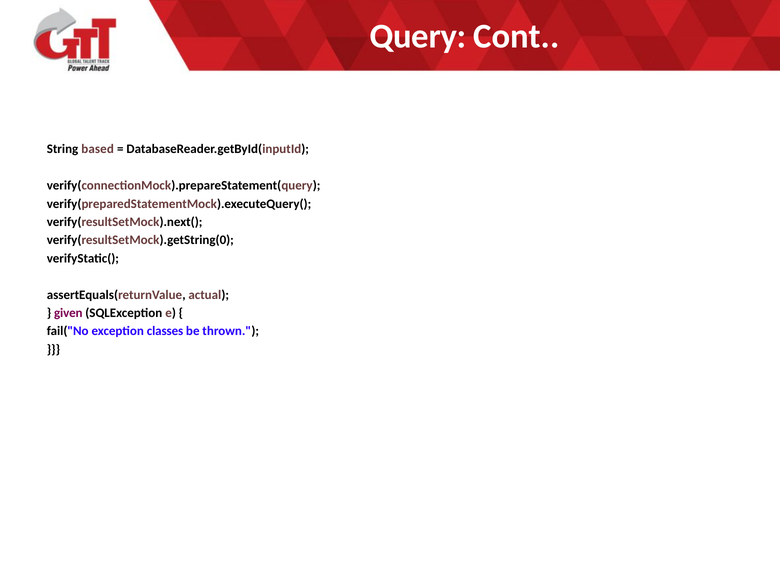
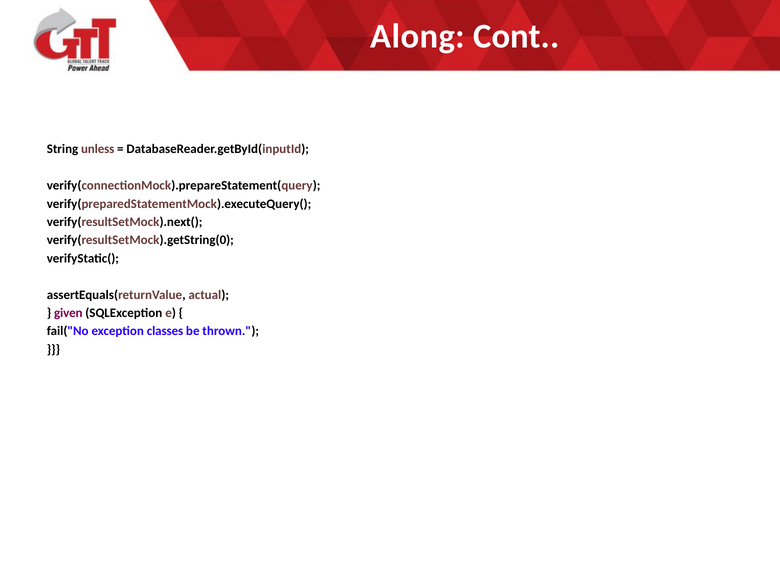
Query: Query -> Along
based: based -> unless
